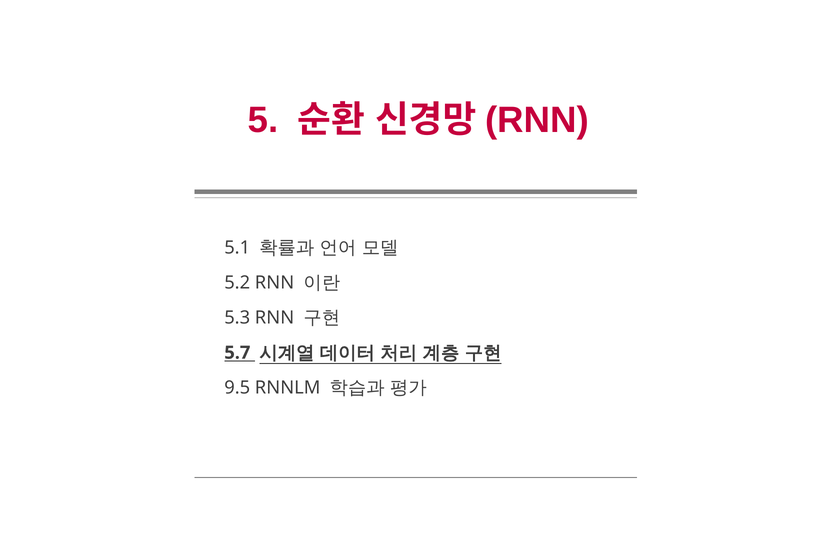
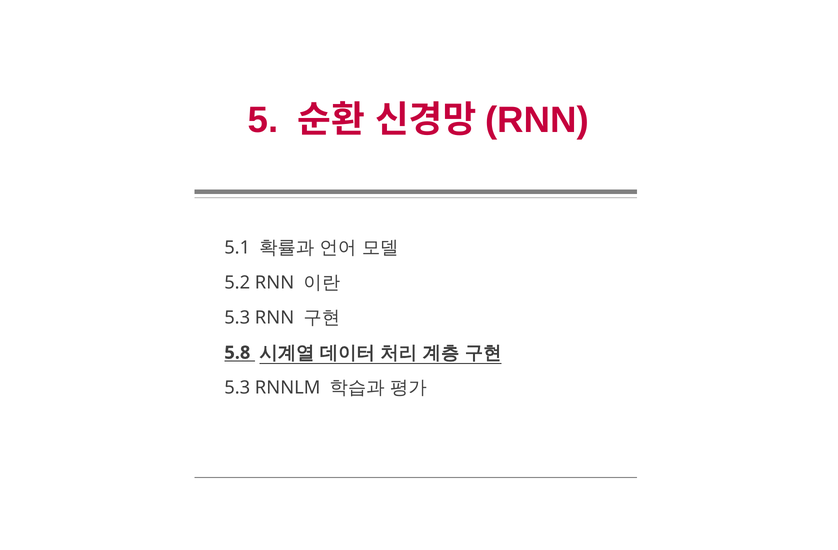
5.7: 5.7 -> 5.8
9.5 at (237, 388): 9.5 -> 5.3
